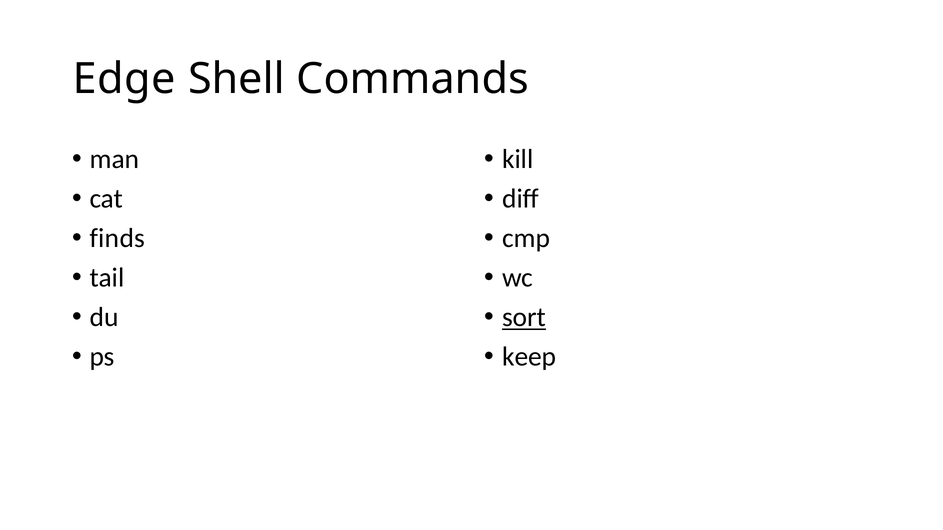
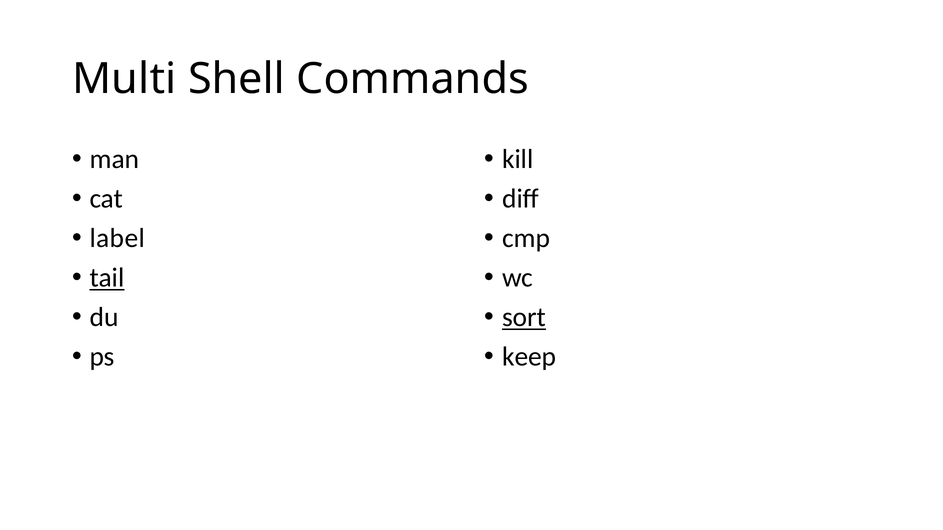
Edge: Edge -> Multi
finds: finds -> label
tail underline: none -> present
